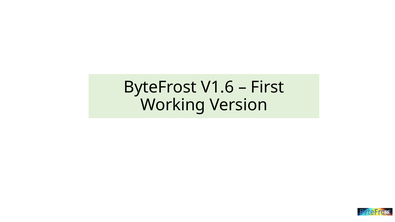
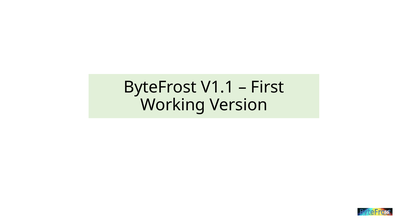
V1.6: V1.6 -> V1.1
